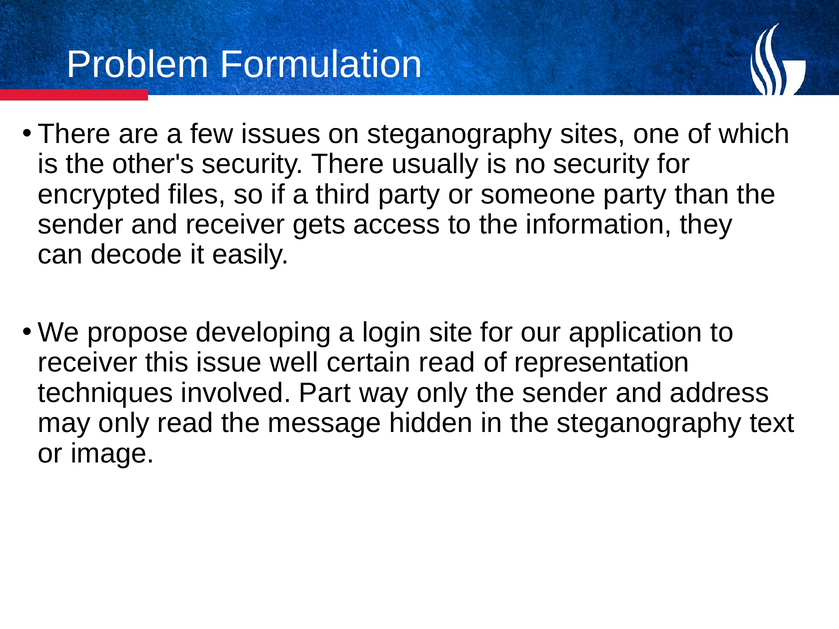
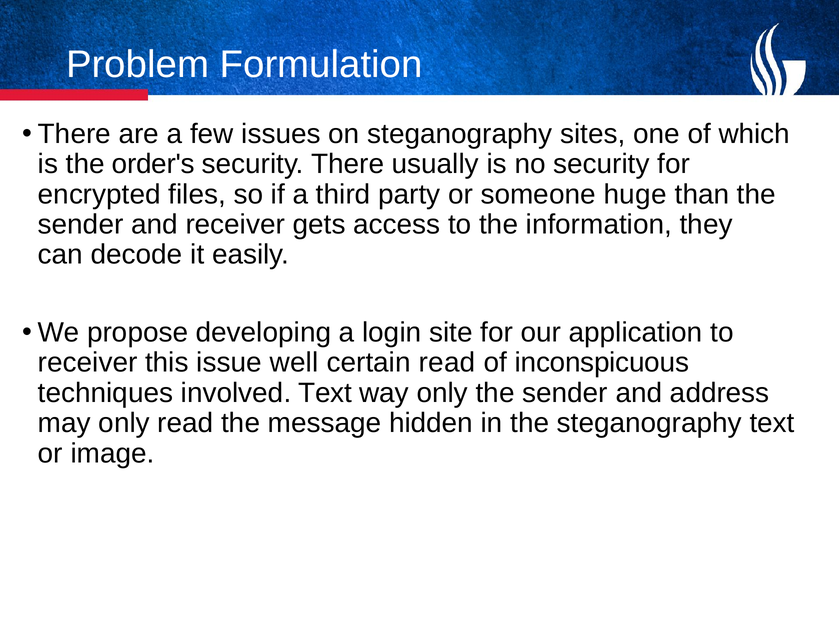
other's: other's -> order's
someone party: party -> huge
representation: representation -> inconspicuous
involved Part: Part -> Text
